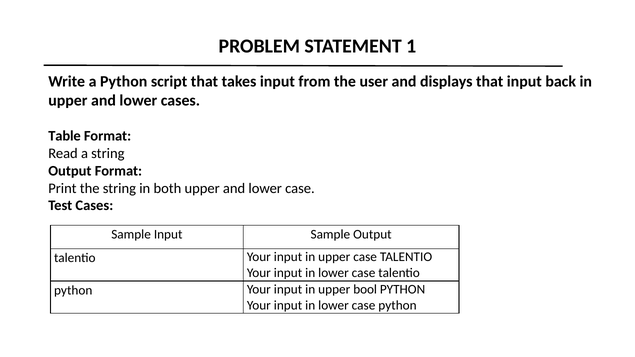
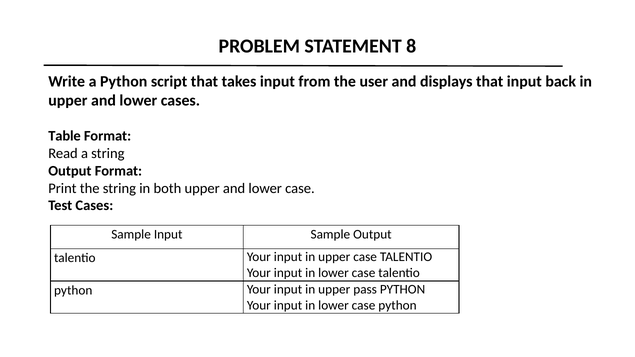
1: 1 -> 8
bool: bool -> pass
